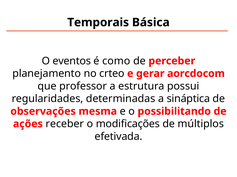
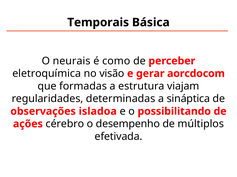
eventos: eventos -> neurais
planejamento: planejamento -> eletroquímica
crteo: crteo -> visão
professor: professor -> formadas
possui: possui -> viajam
mesma: mesma -> isladoa
receber: receber -> cérebro
modificações: modificações -> desempenho
